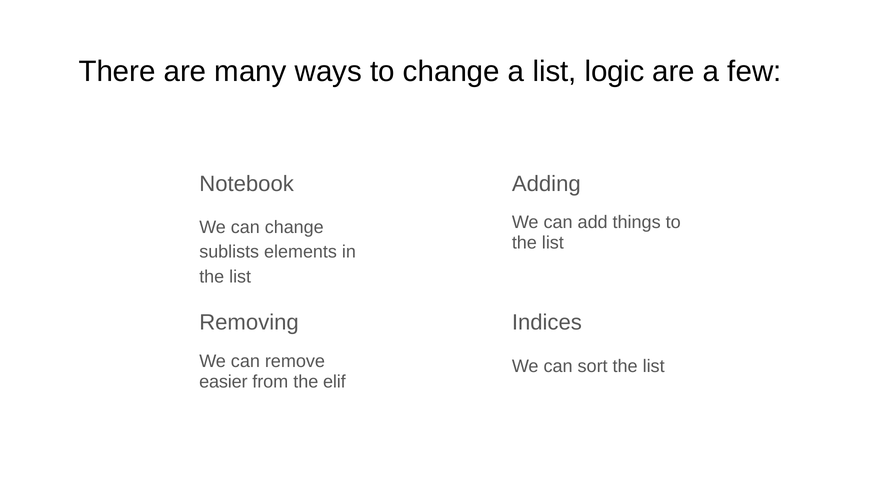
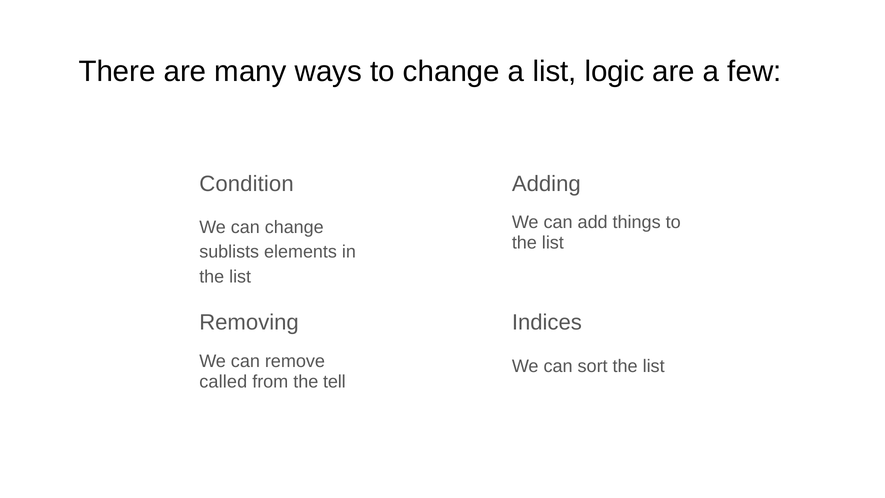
Notebook: Notebook -> Condition
easier: easier -> called
elif: elif -> tell
